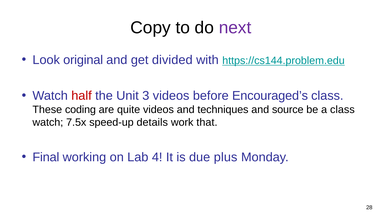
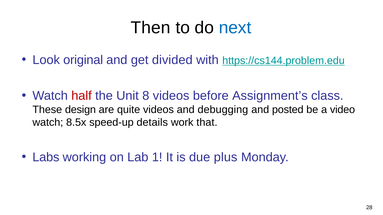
Copy: Copy -> Then
next colour: purple -> blue
3: 3 -> 8
Encouraged’s: Encouraged’s -> Assignment’s
coding: coding -> design
techniques: techniques -> debugging
source: source -> posted
a class: class -> video
7.5x: 7.5x -> 8.5x
Final: Final -> Labs
4: 4 -> 1
